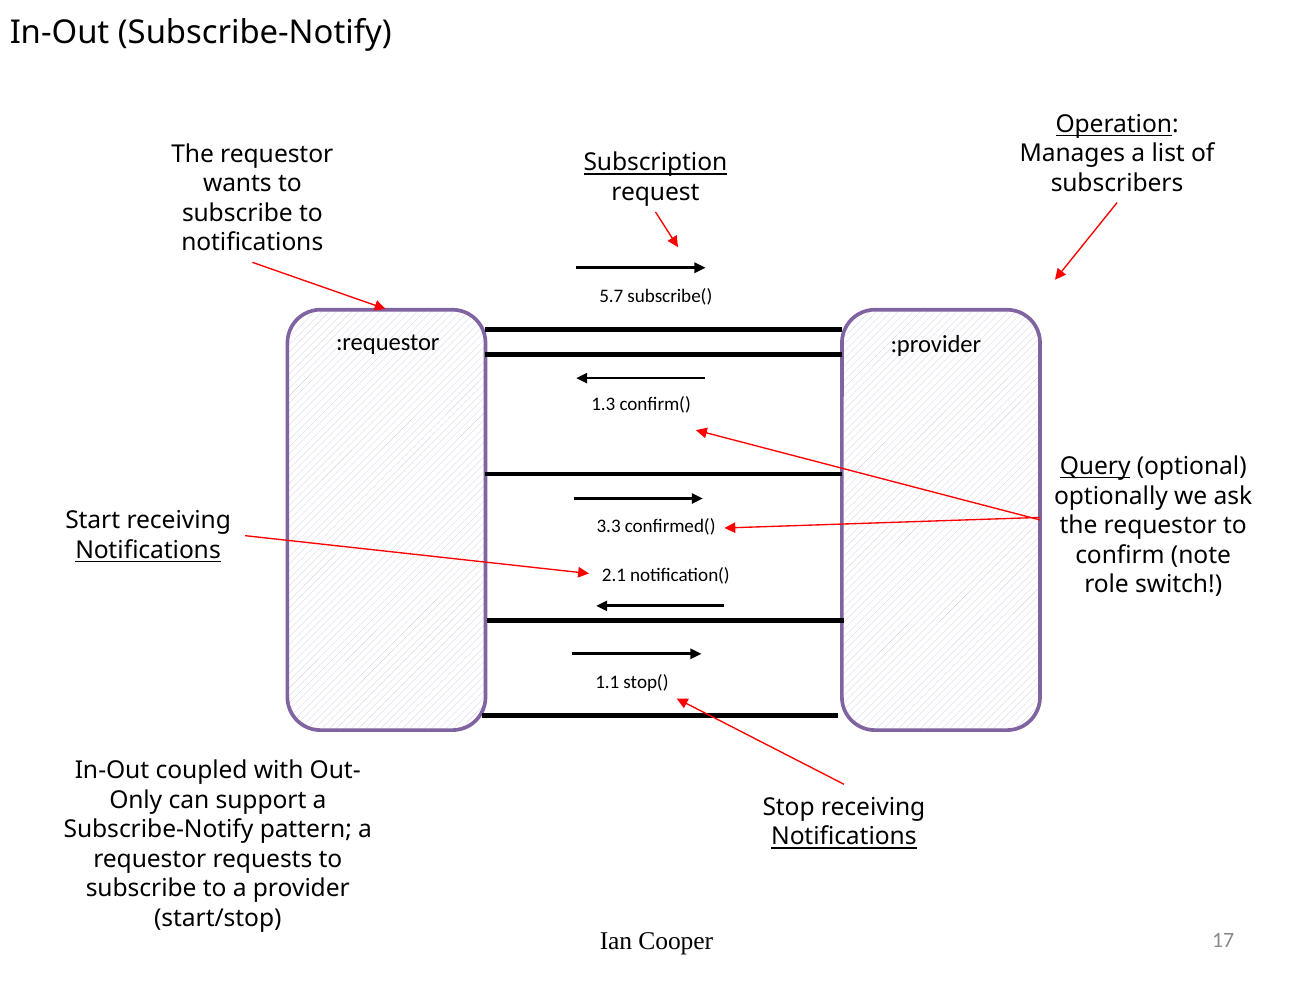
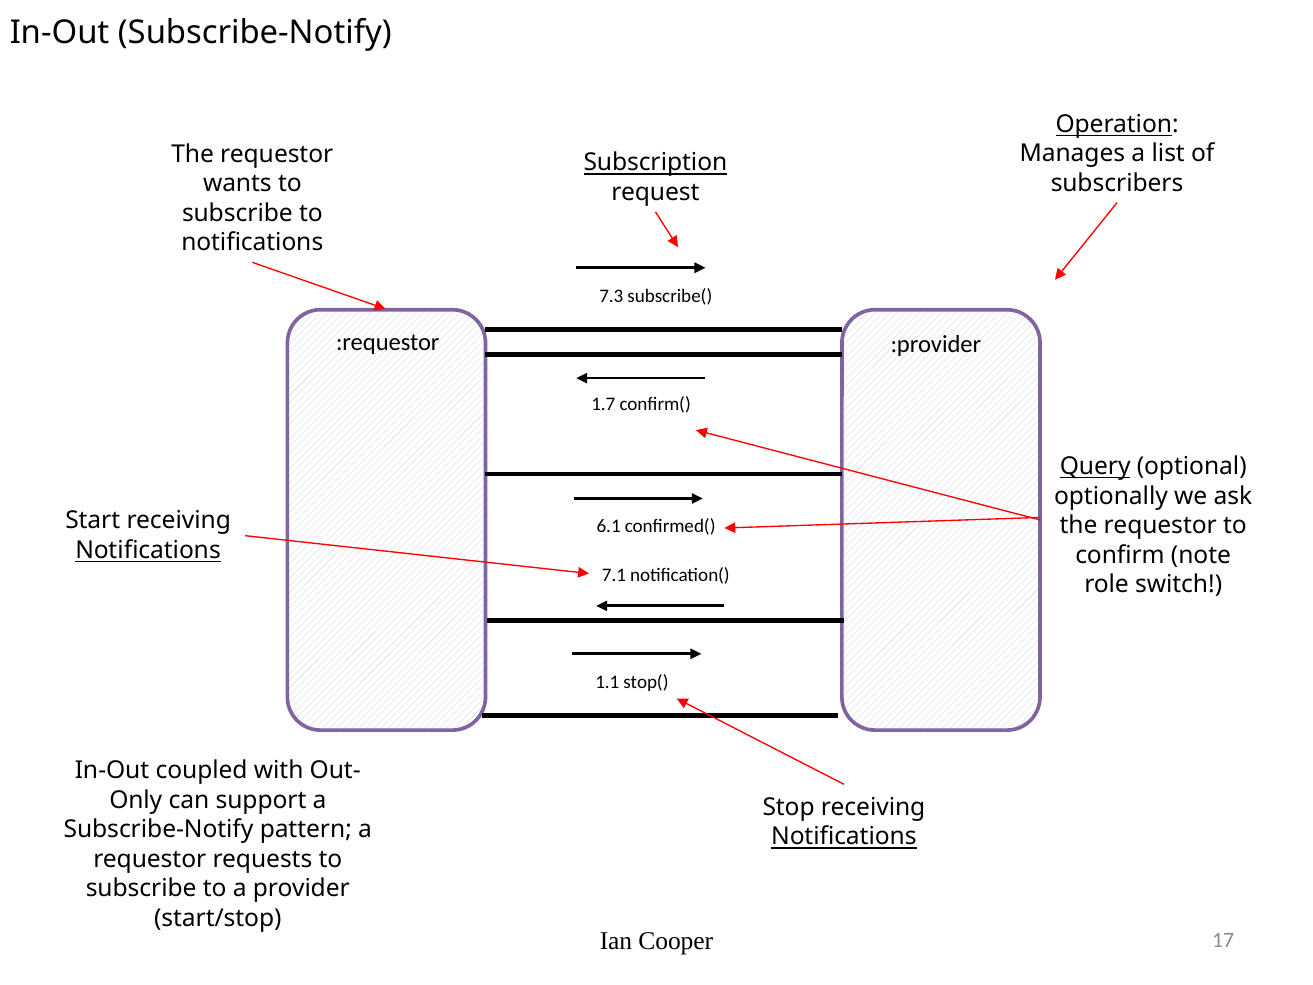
5.7: 5.7 -> 7.3
1.3: 1.3 -> 1.7
3.3: 3.3 -> 6.1
2.1: 2.1 -> 7.1
